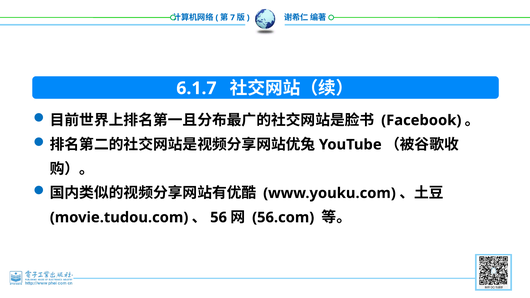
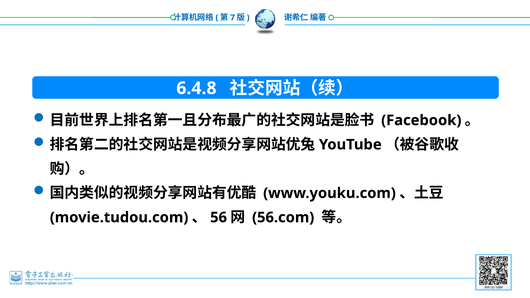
6.1.7: 6.1.7 -> 6.4.8
